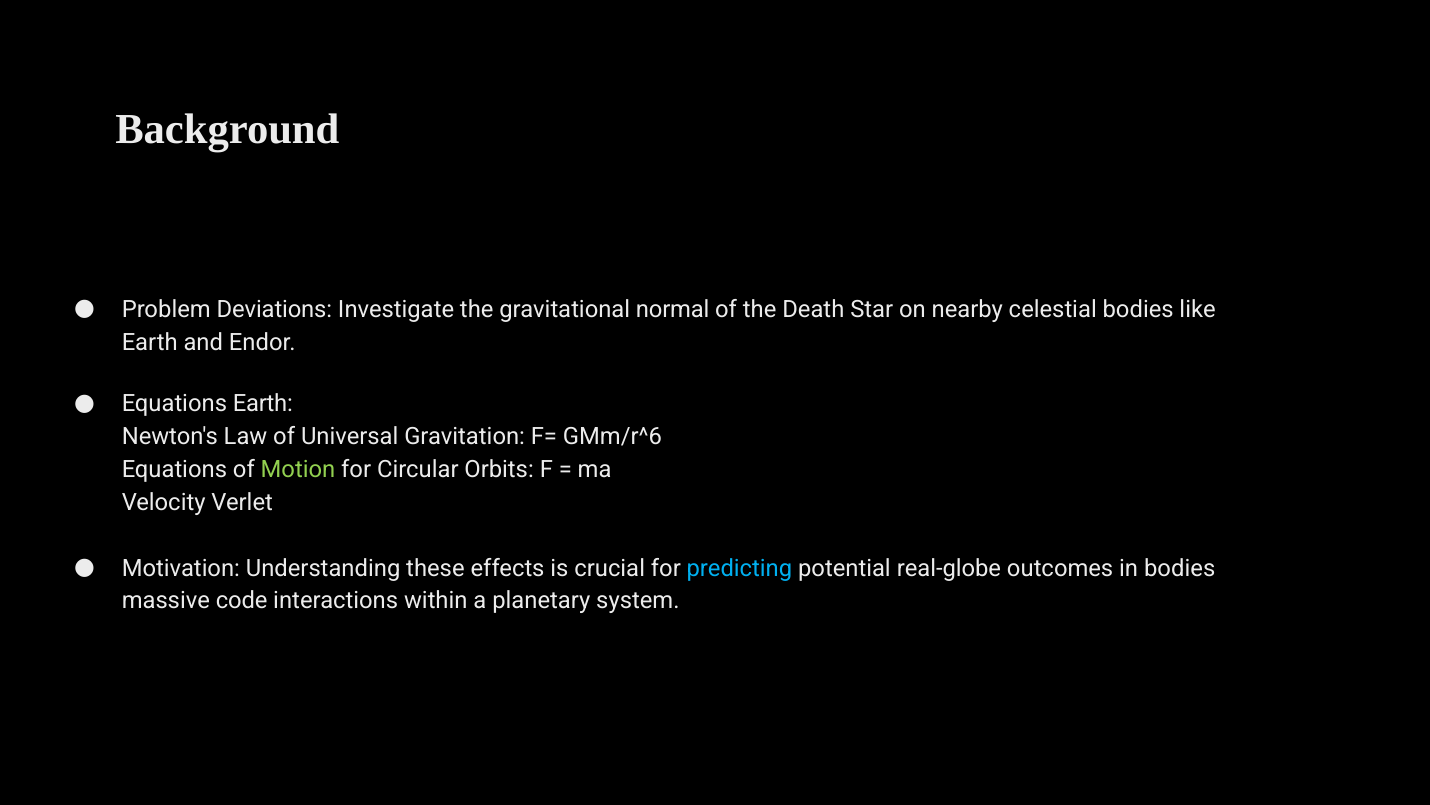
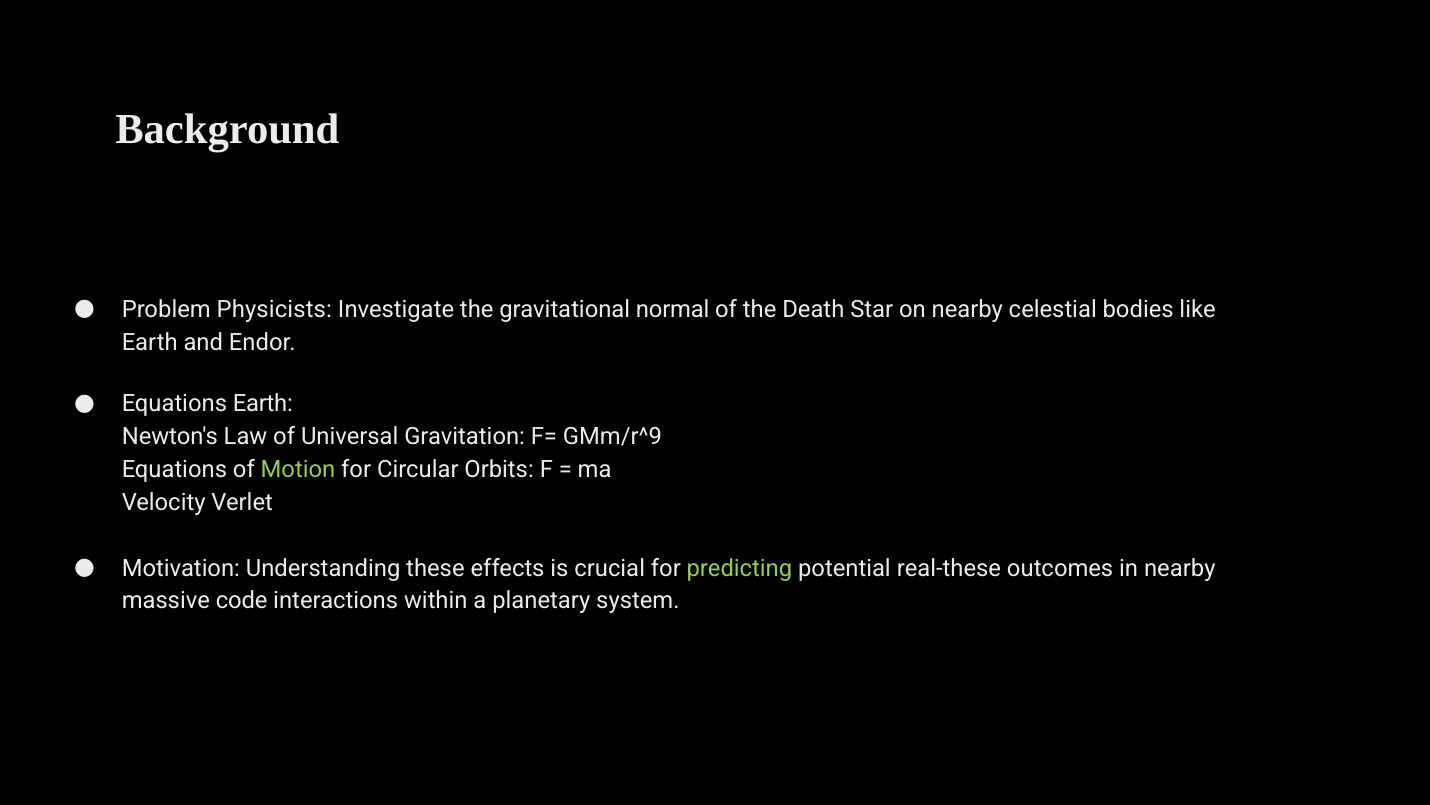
Deviations: Deviations -> Physicists
GMm/r^6: GMm/r^6 -> GMm/r^9
predicting colour: light blue -> light green
real-globe: real-globe -> real-these
in bodies: bodies -> nearby
